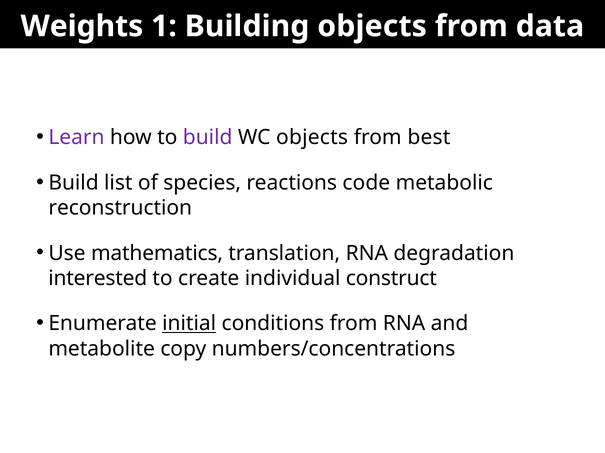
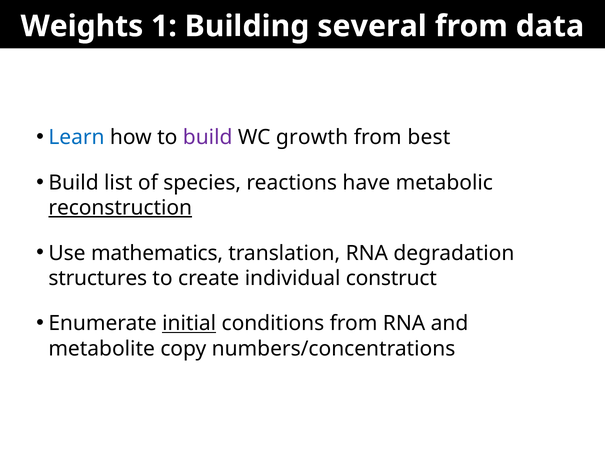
Building objects: objects -> several
Learn colour: purple -> blue
WC objects: objects -> growth
code: code -> have
reconstruction underline: none -> present
interested: interested -> structures
